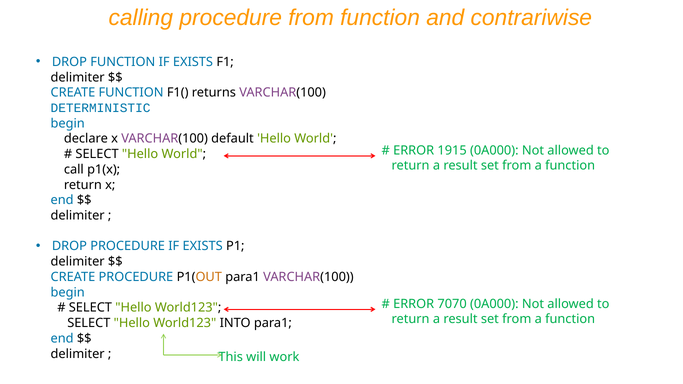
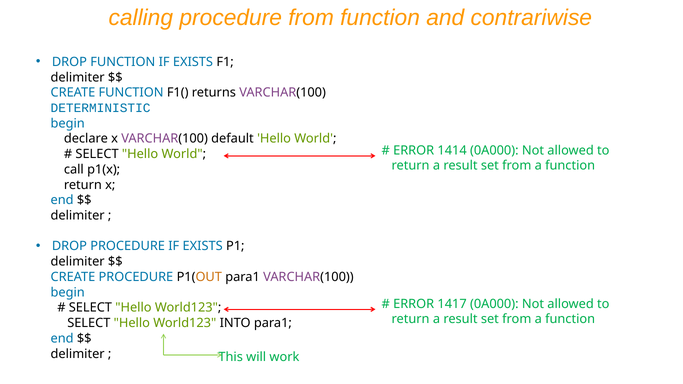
1915: 1915 -> 1414
7070: 7070 -> 1417
